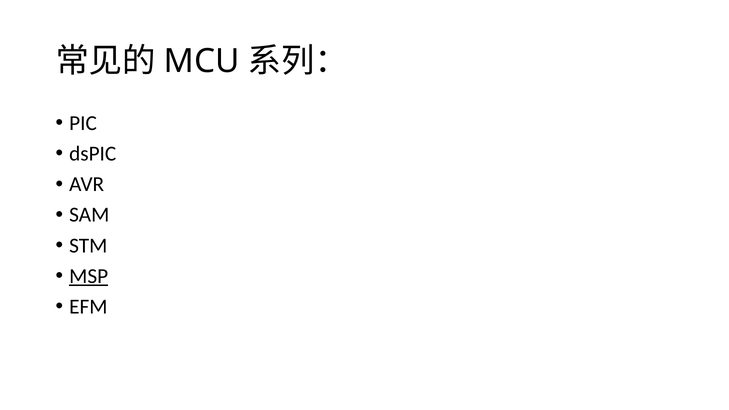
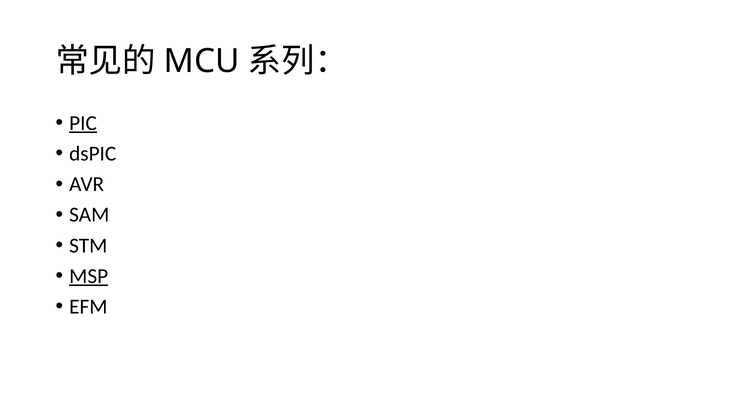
PIC underline: none -> present
